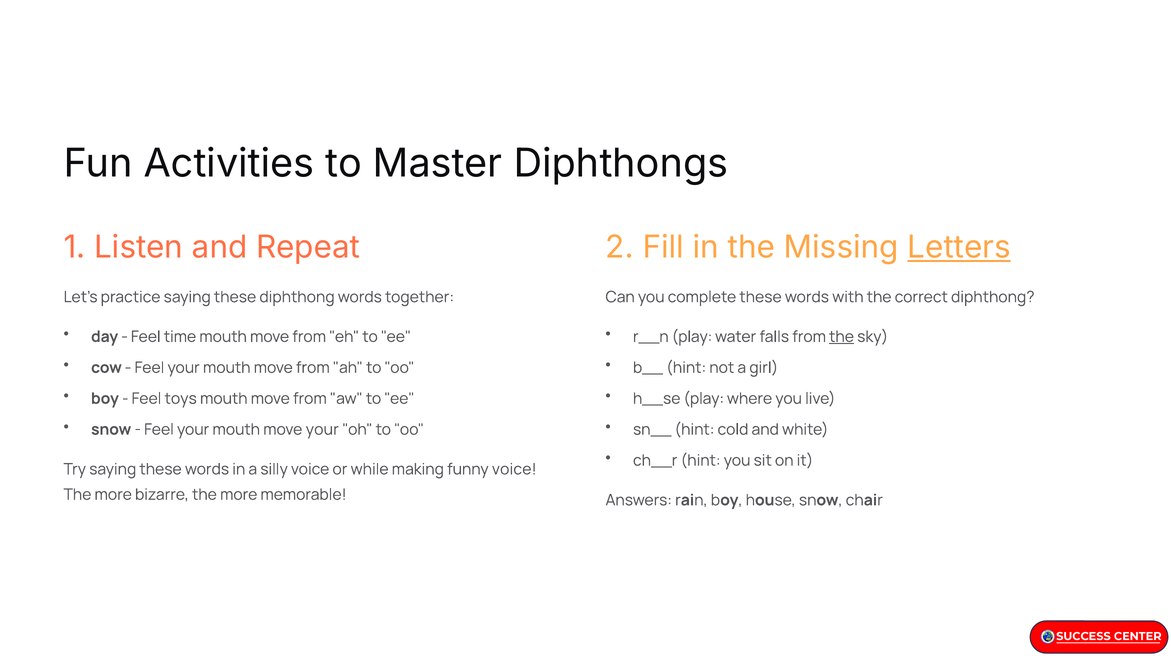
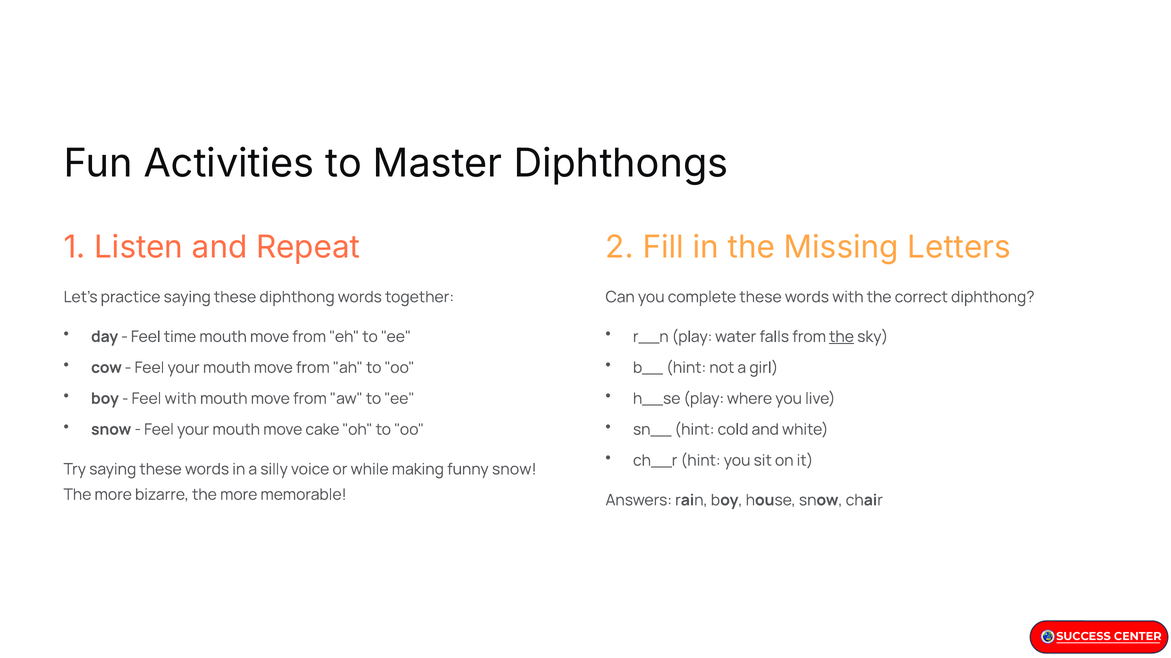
Letters underline: present -> none
Feel toys: toys -> with
move your: your -> cake
funny voice: voice -> snow
